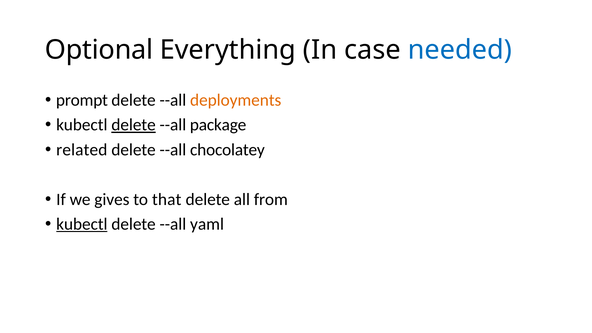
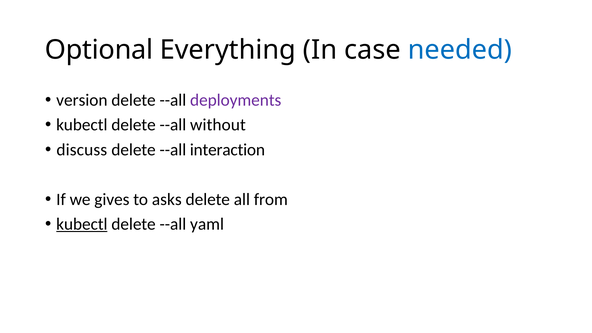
prompt: prompt -> version
deployments colour: orange -> purple
delete at (134, 125) underline: present -> none
package: package -> without
related: related -> discuss
chocolatey: chocolatey -> interaction
that: that -> asks
